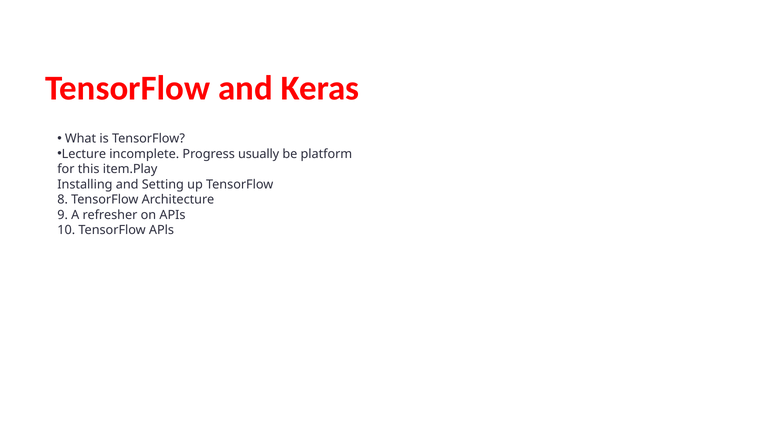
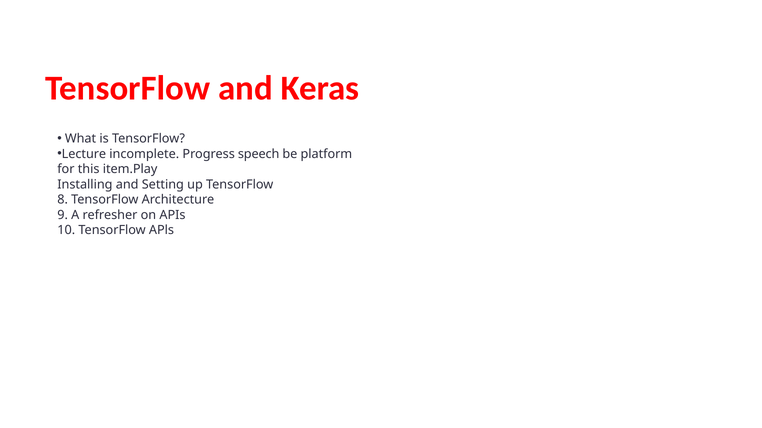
usually: usually -> speech
